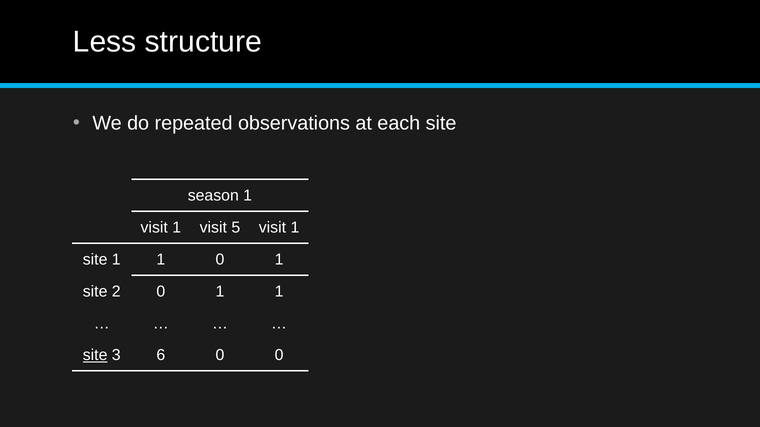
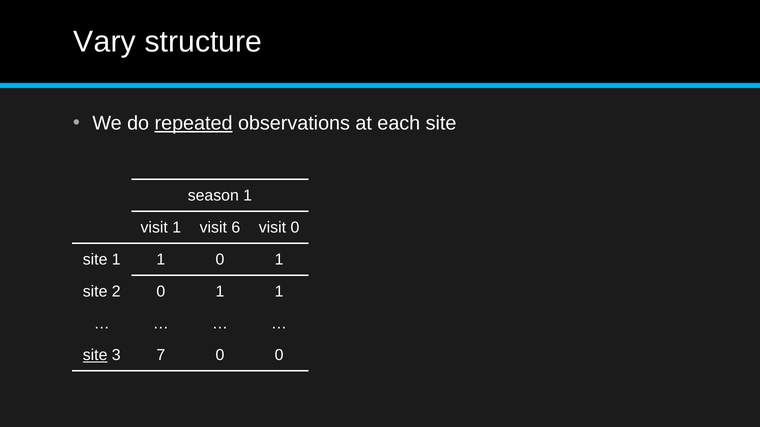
Less: Less -> Vary
repeated underline: none -> present
5: 5 -> 6
1 at (295, 228): 1 -> 0
6: 6 -> 7
